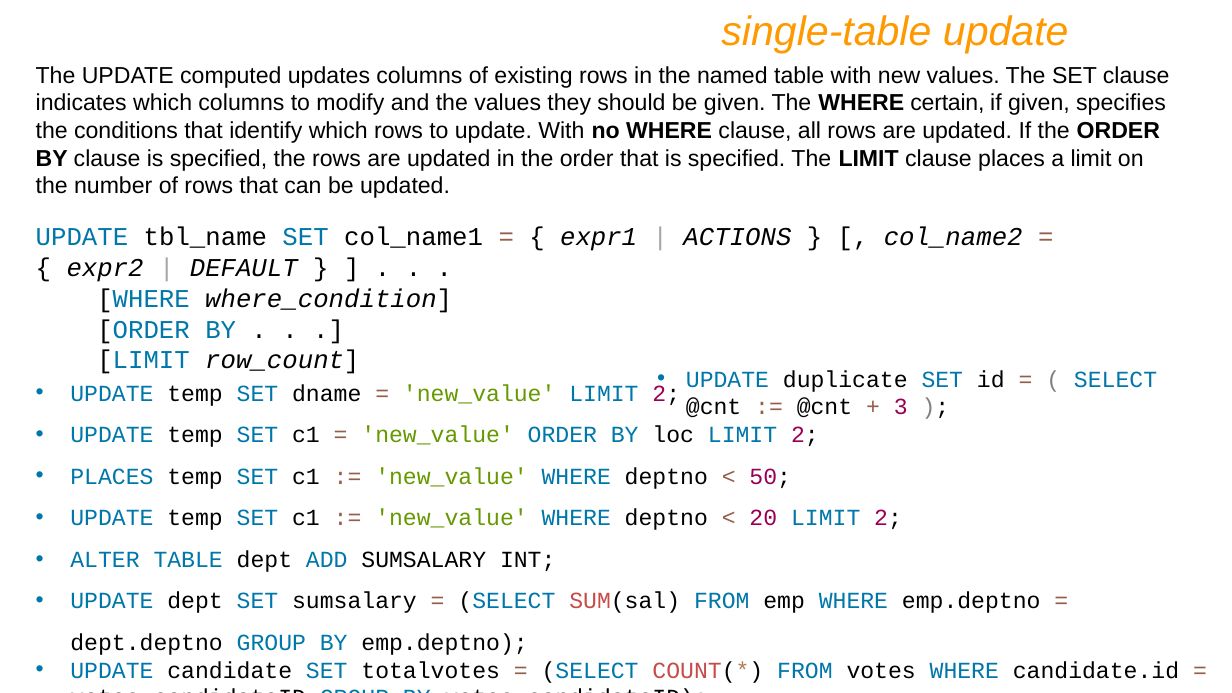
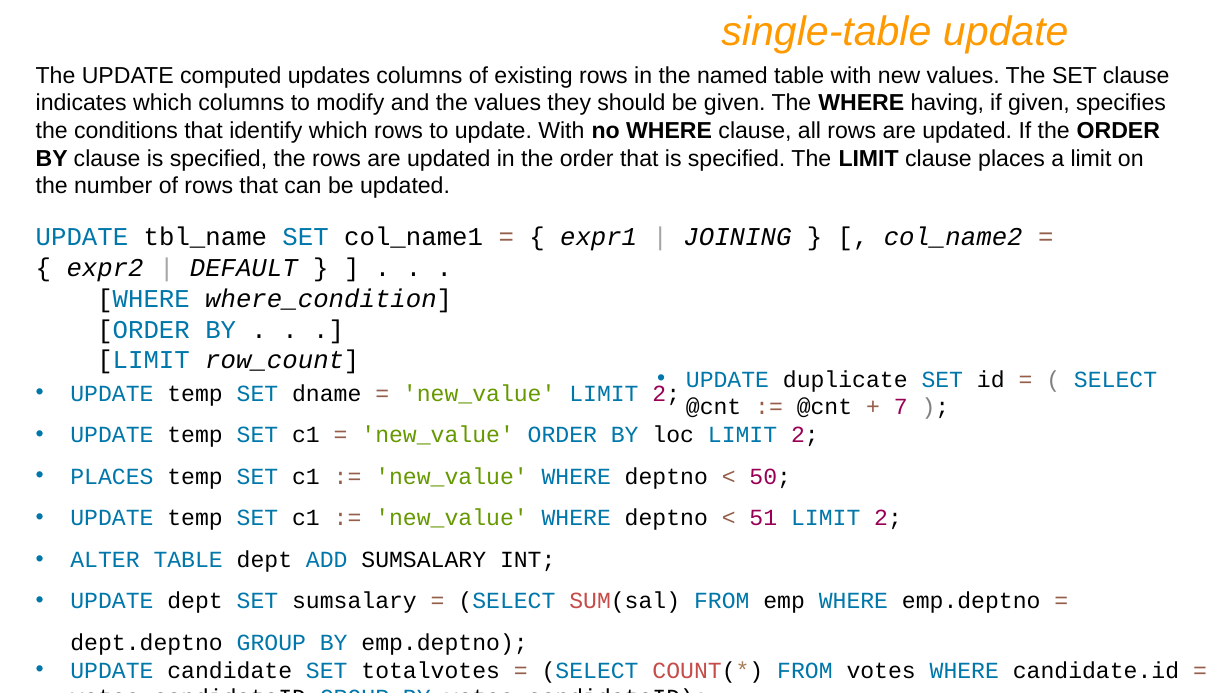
certain: certain -> having
ACTIONS: ACTIONS -> JOINING
3: 3 -> 7
20: 20 -> 51
